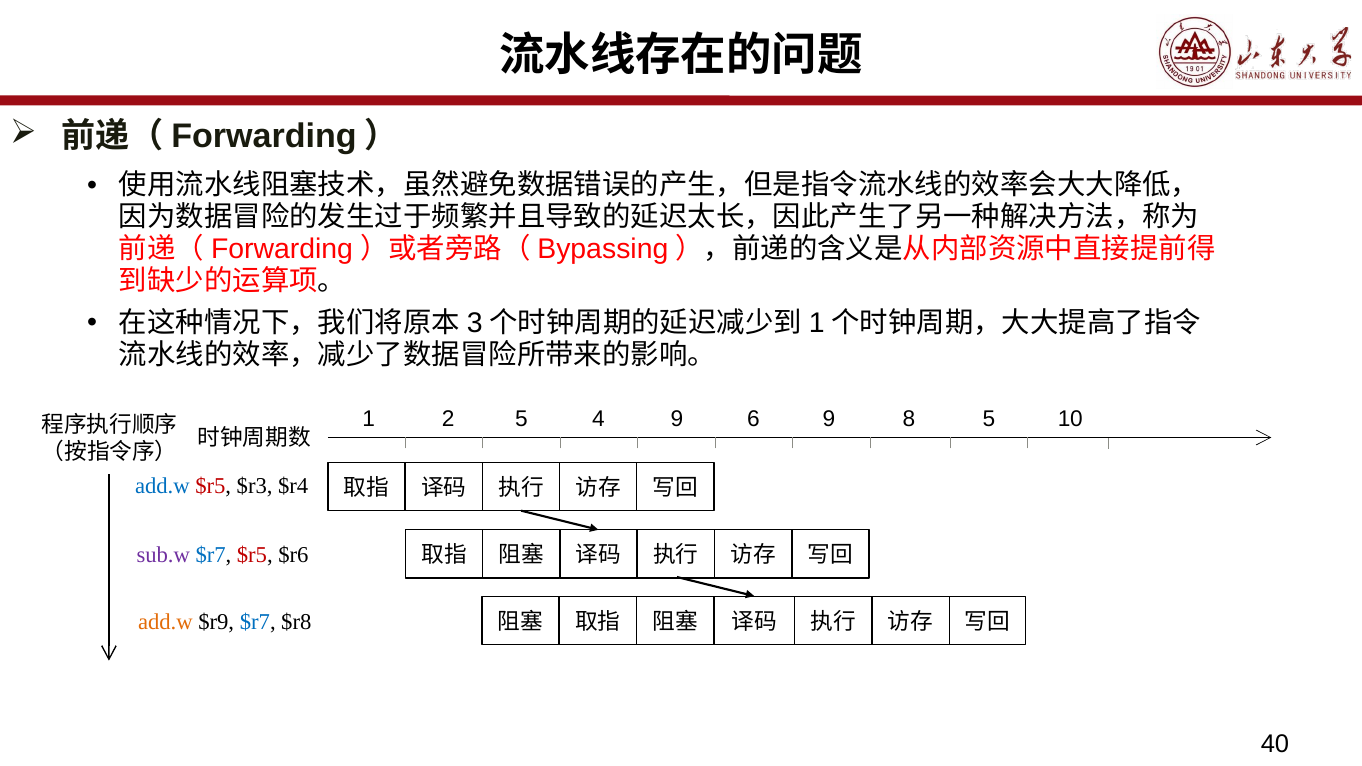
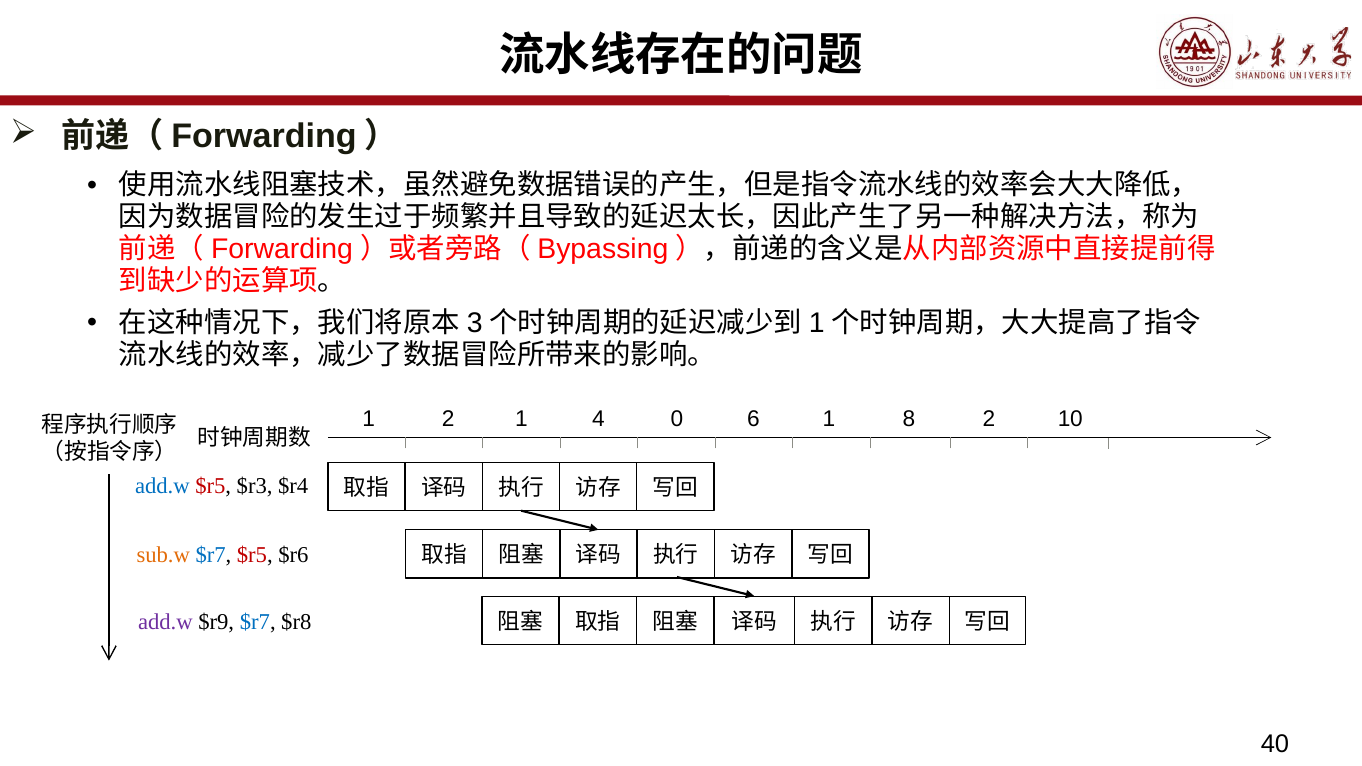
2 5: 5 -> 1
4 9: 9 -> 0
6 9: 9 -> 1
8 5: 5 -> 2
sub.w colour: purple -> orange
add.w at (165, 622) colour: orange -> purple
